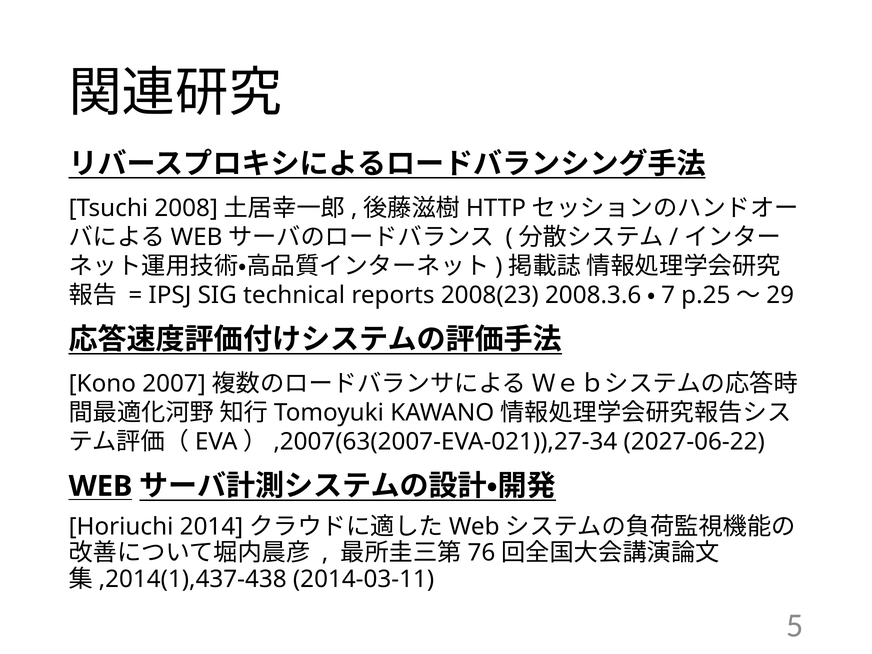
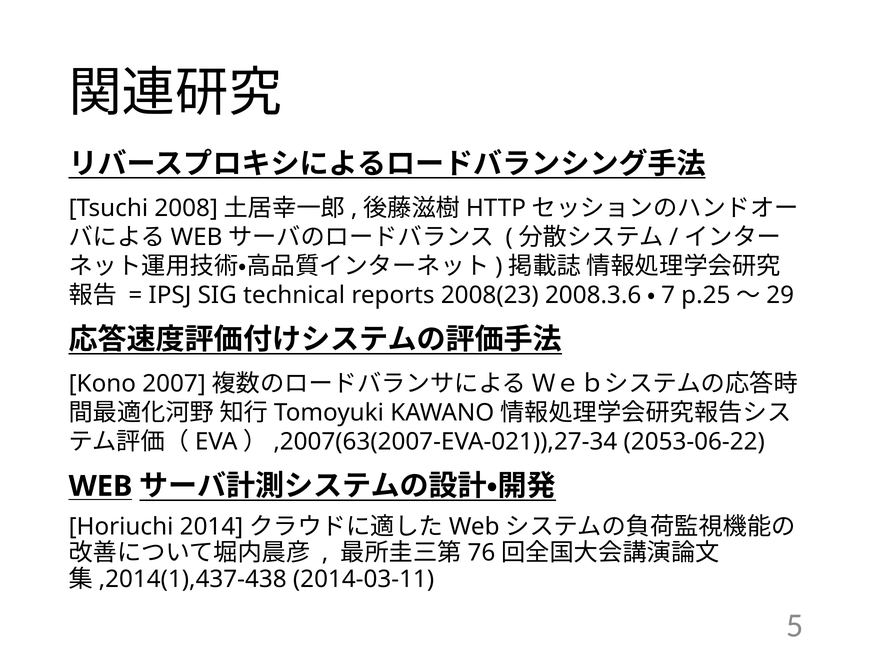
2027-06-22: 2027-06-22 -> 2053-06-22
